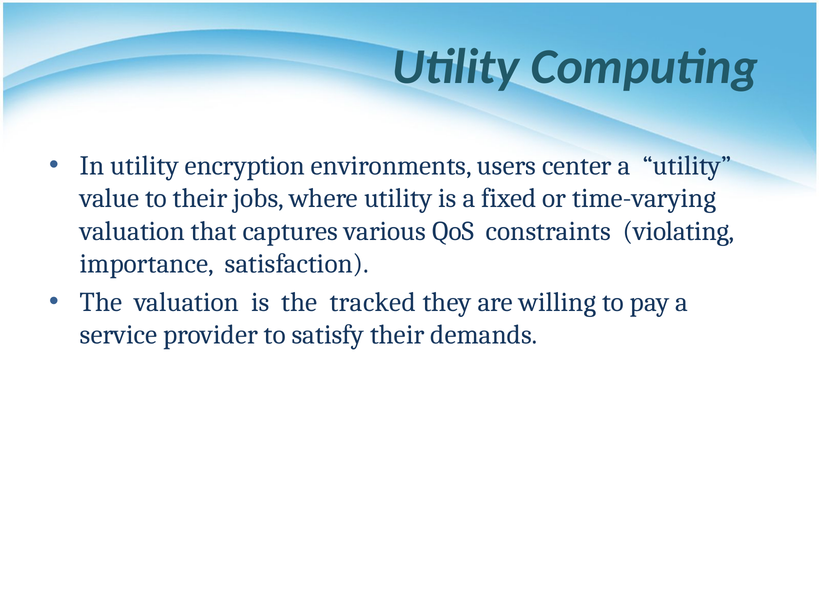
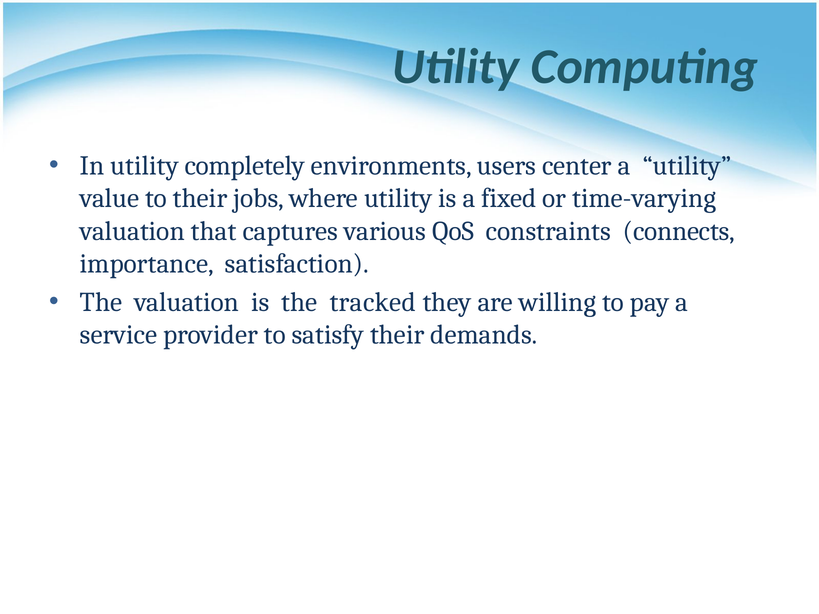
encryption: encryption -> completely
violating: violating -> connects
